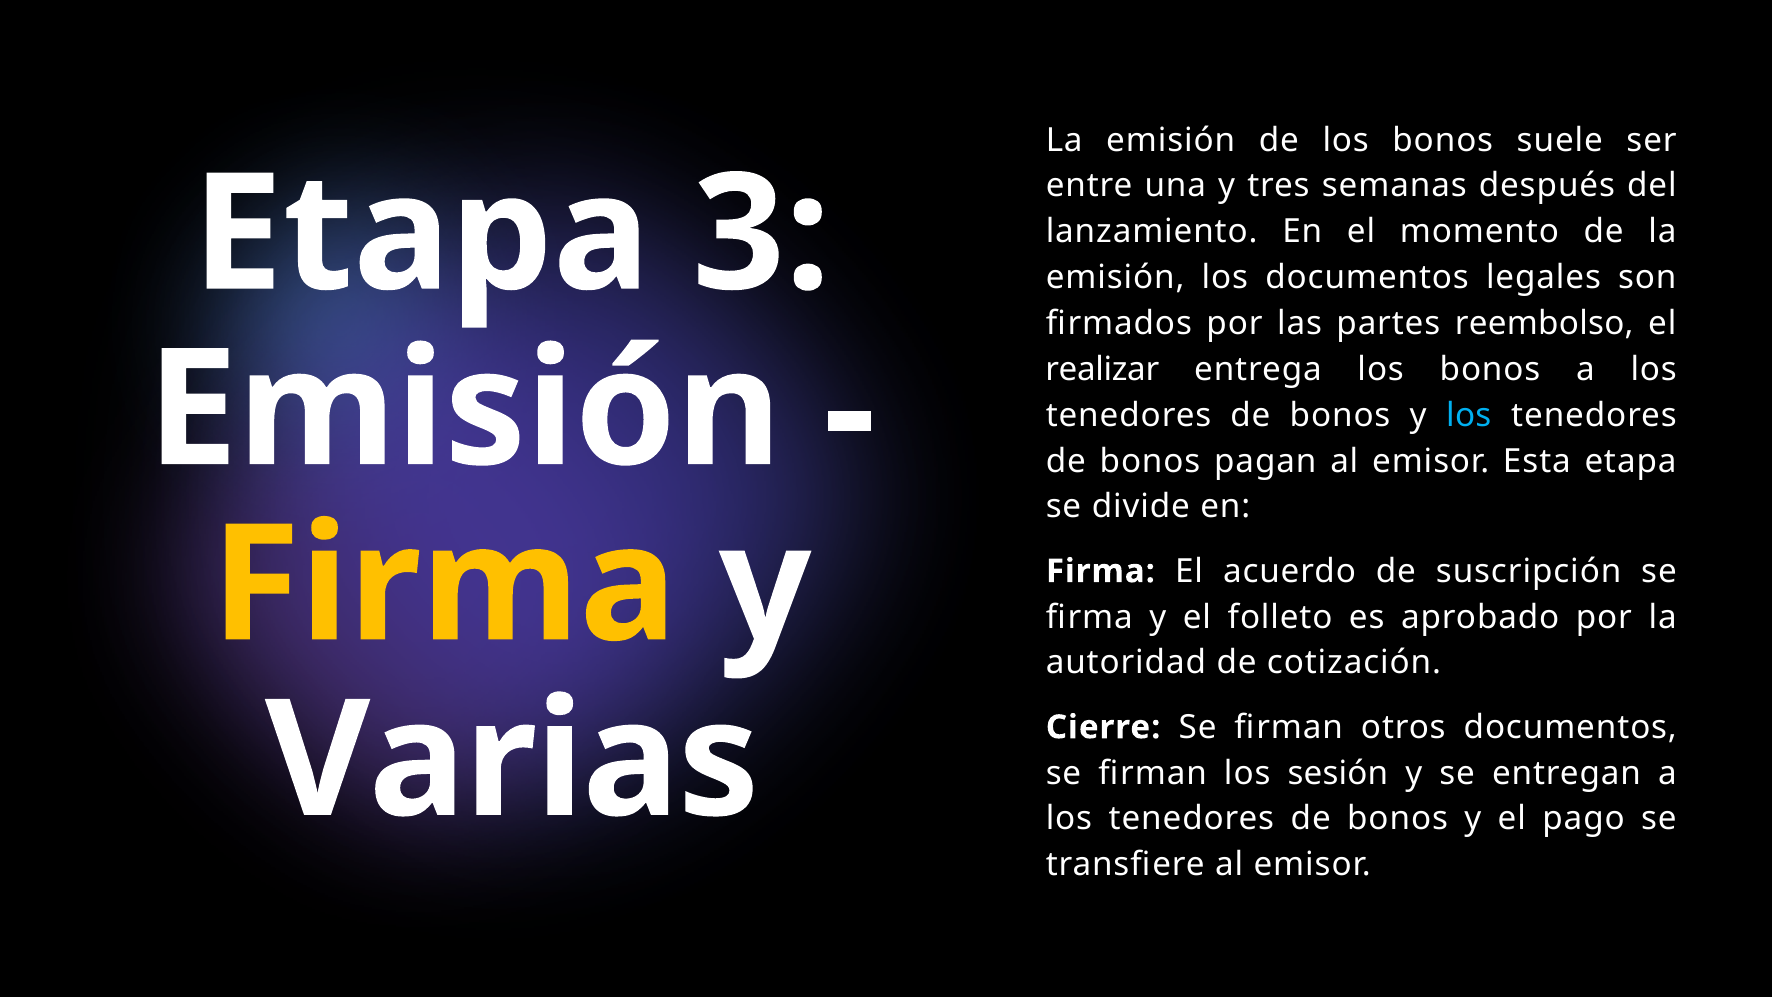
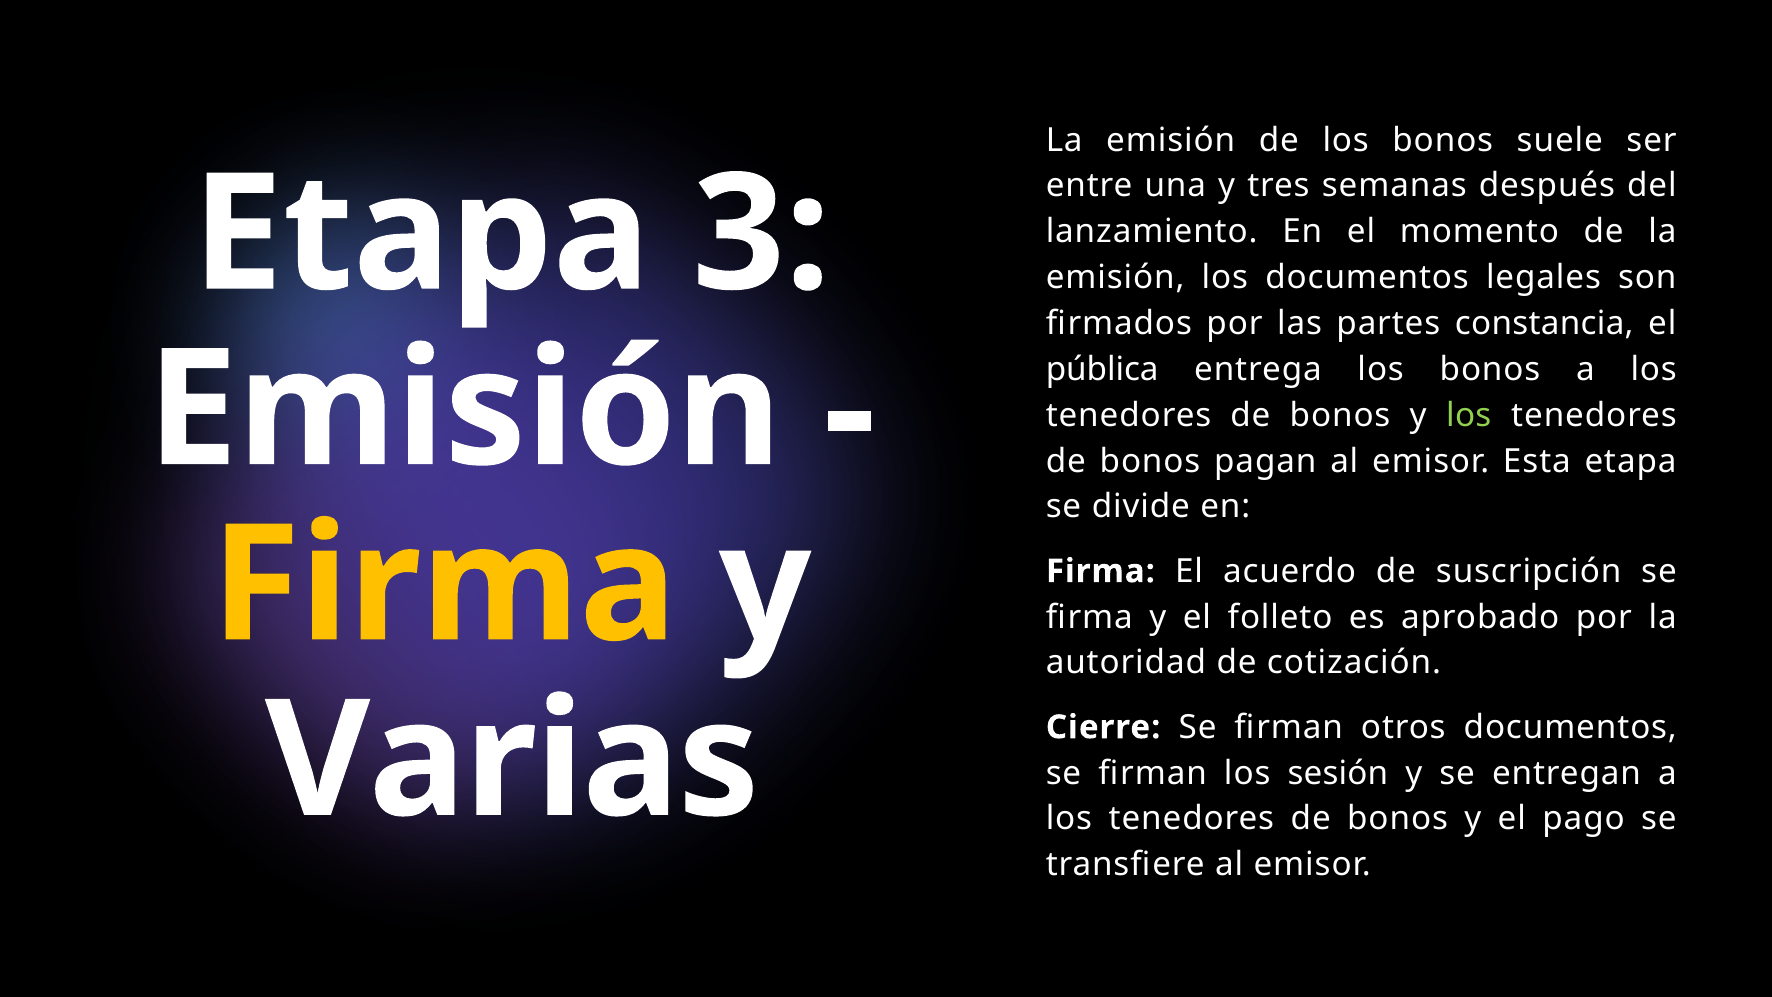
reembolso: reembolso -> constancia
realizar: realizar -> pública
los at (1469, 415) colour: light blue -> light green
